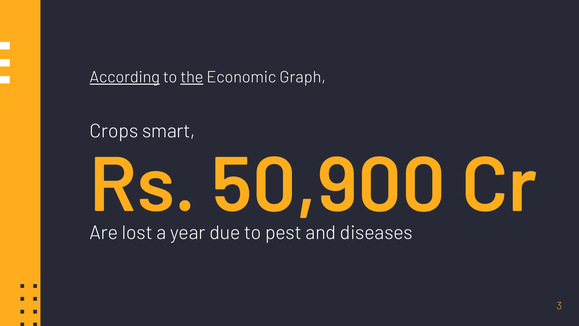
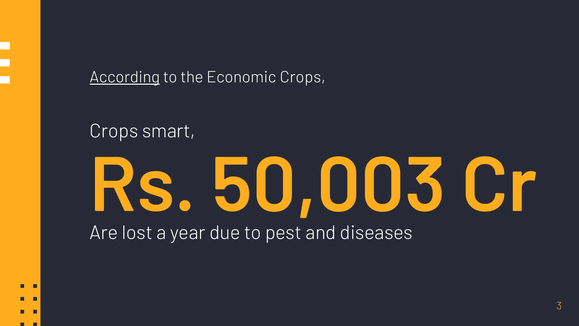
the underline: present -> none
Economic Graph: Graph -> Crops
50,900: 50,900 -> 50,003
